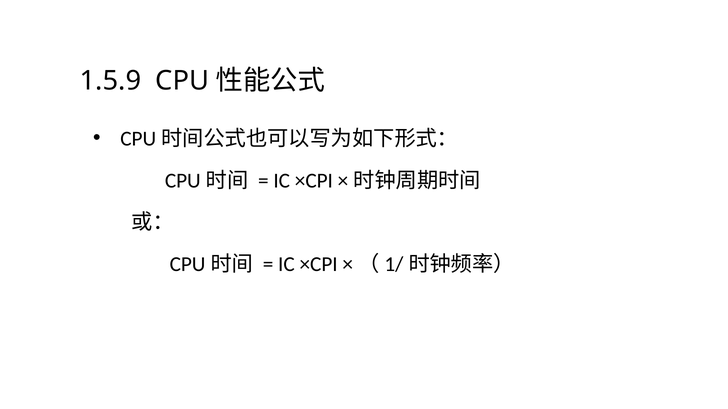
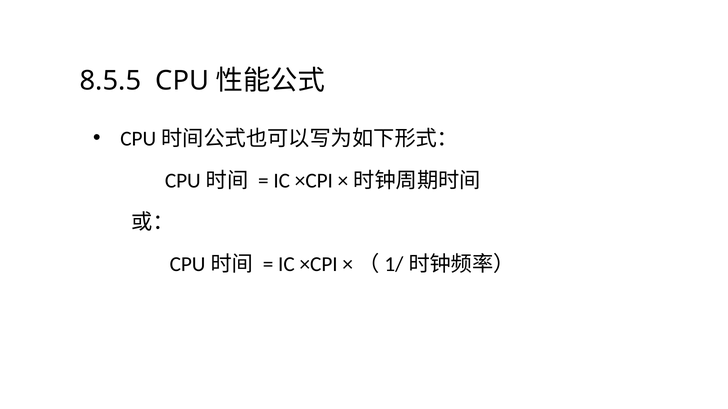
1.5.9: 1.5.9 -> 8.5.5
